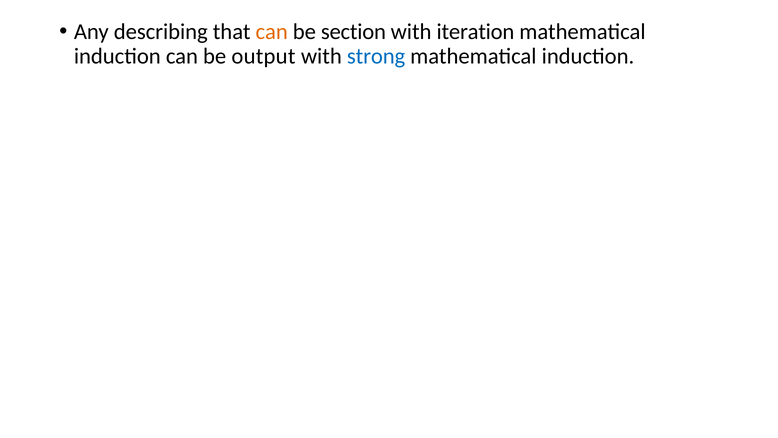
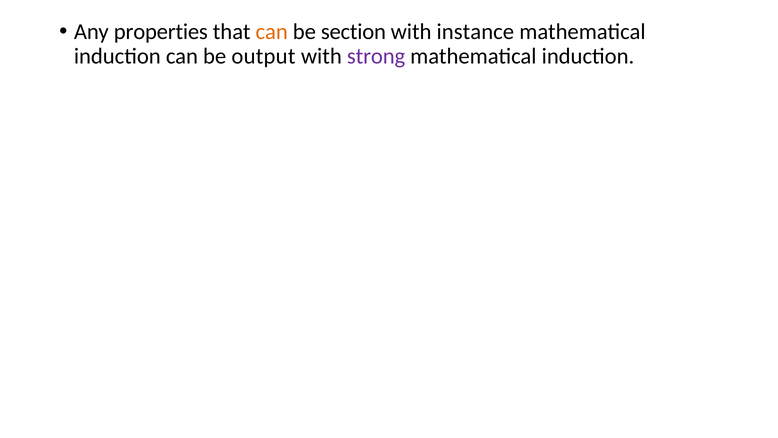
describing: describing -> properties
iteration: iteration -> instance
strong colour: blue -> purple
